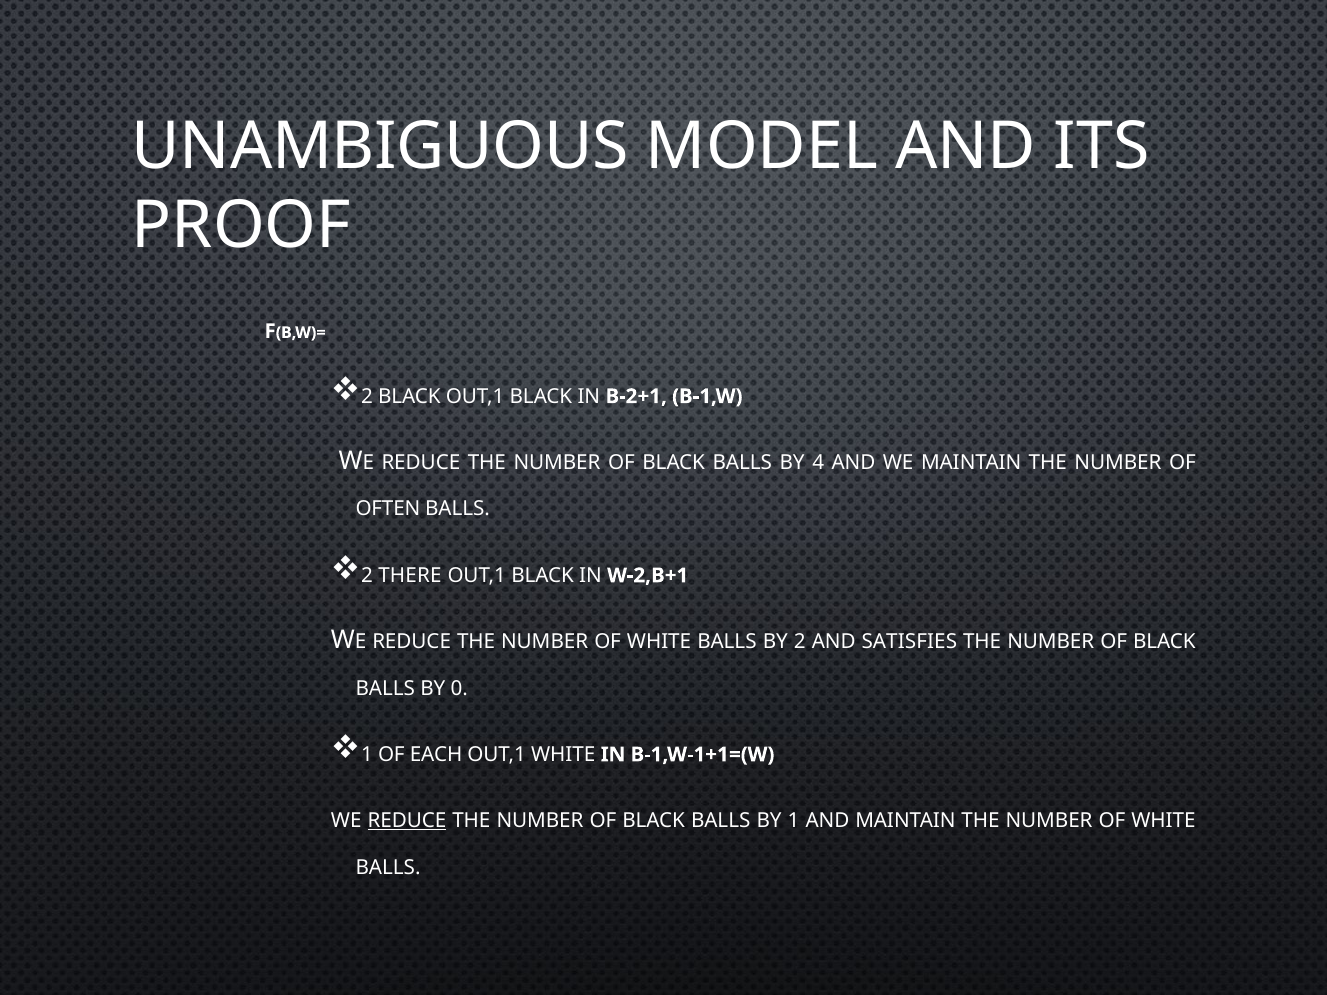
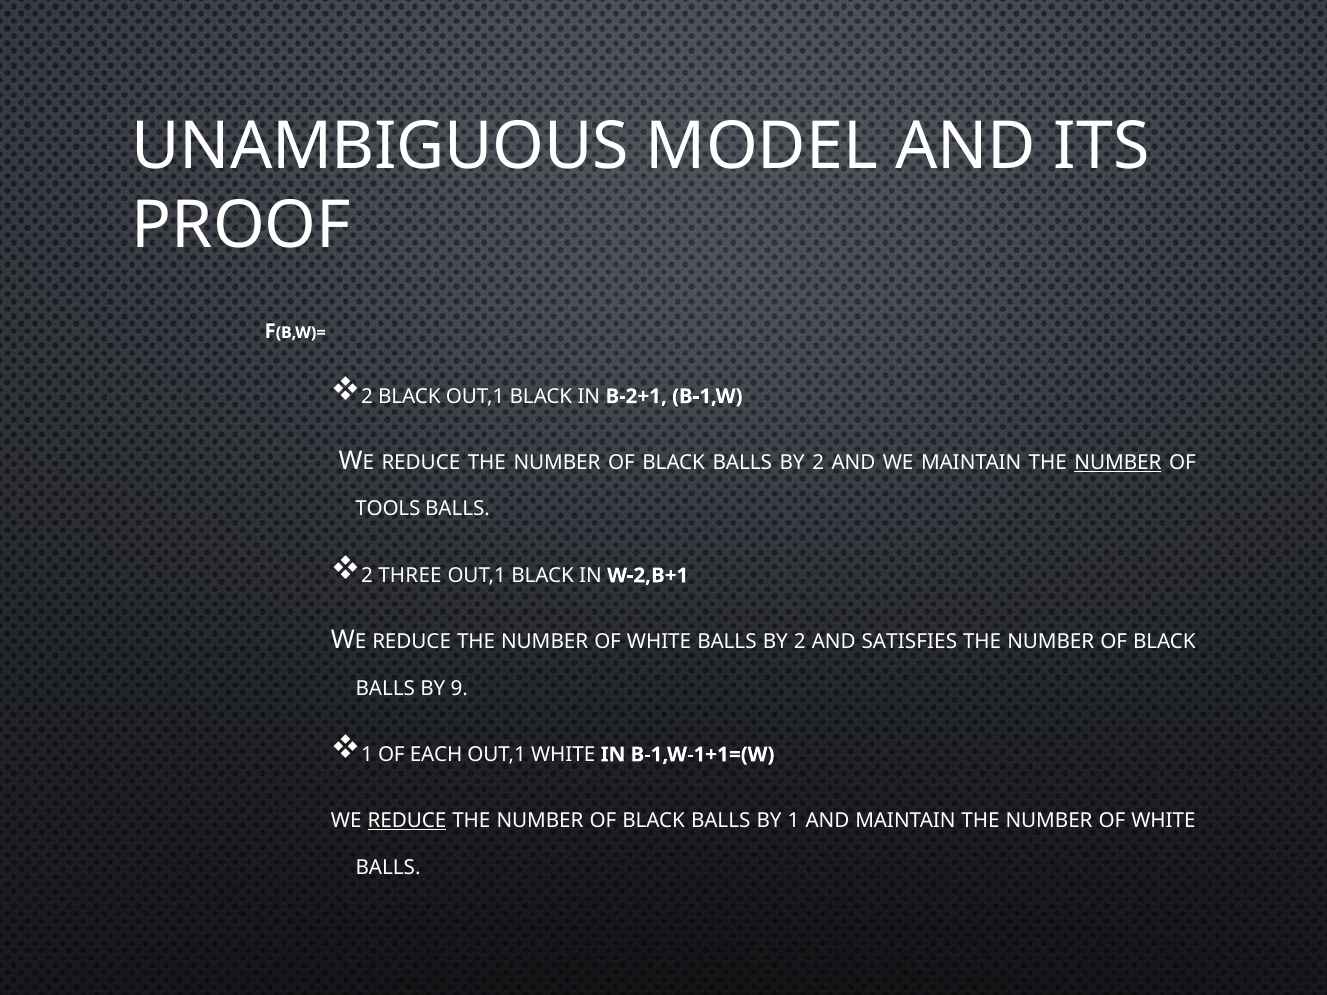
BLACK BALLS BY 4: 4 -> 2
NUMBER at (1118, 463) underline: none -> present
OFTEN: OFTEN -> TOOLS
THERE: THERE -> THREE
0: 0 -> 9
